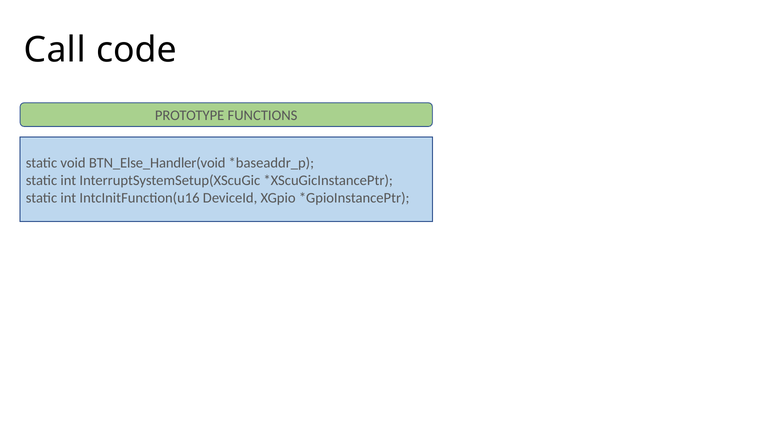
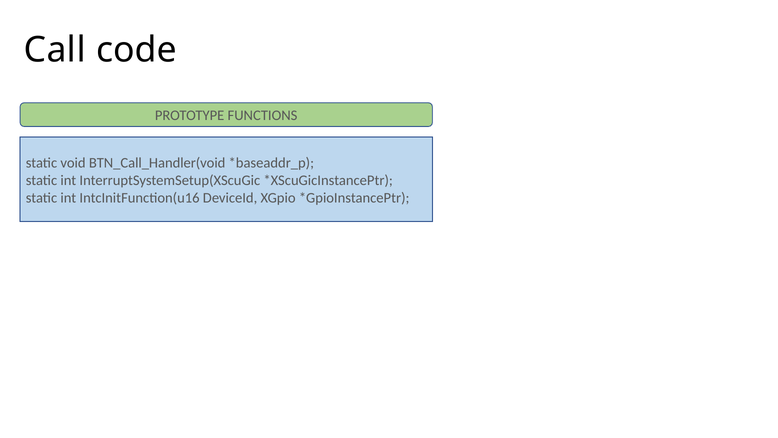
BTN_Else_Handler(void: BTN_Else_Handler(void -> BTN_Call_Handler(void
